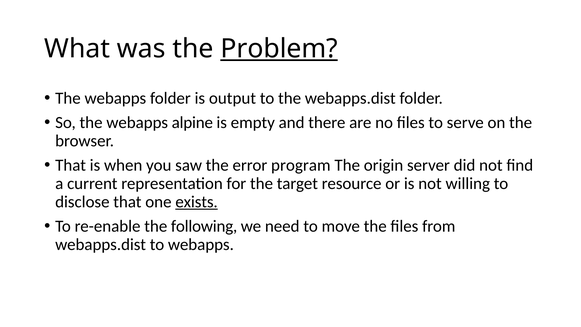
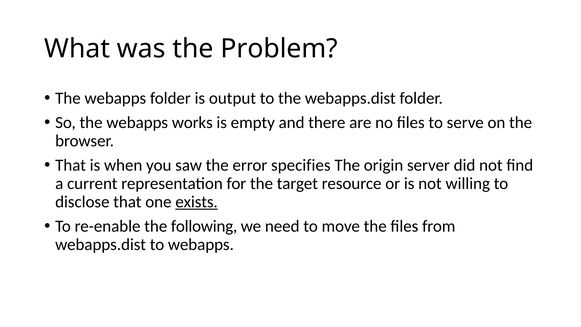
Problem underline: present -> none
alpine: alpine -> works
program: program -> specifies
